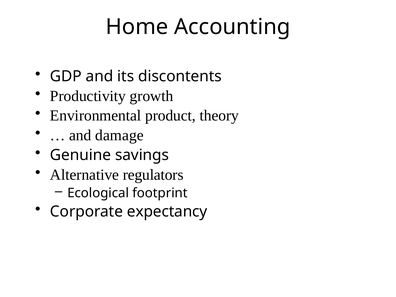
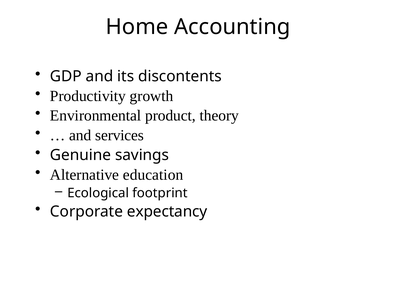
damage: damage -> services
regulators: regulators -> education
